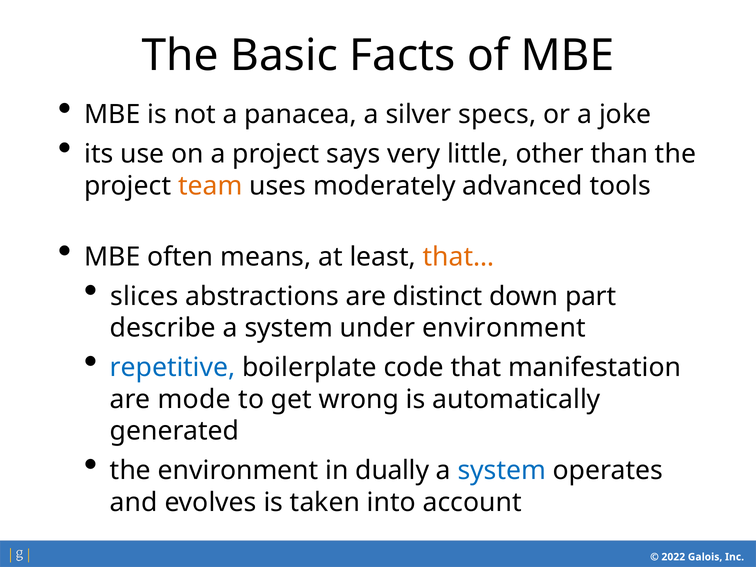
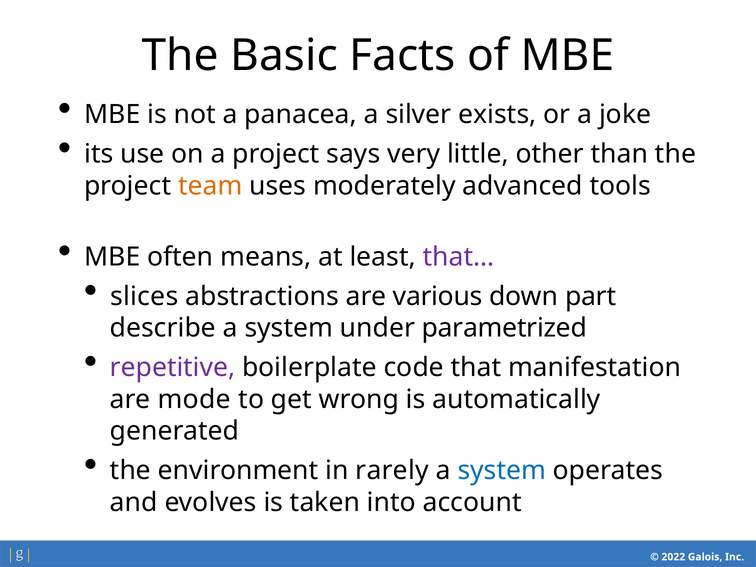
specs: specs -> exists
that… colour: orange -> purple
distinct: distinct -> various
under environment: environment -> parametrized
repetitive colour: blue -> purple
dually: dually -> rarely
